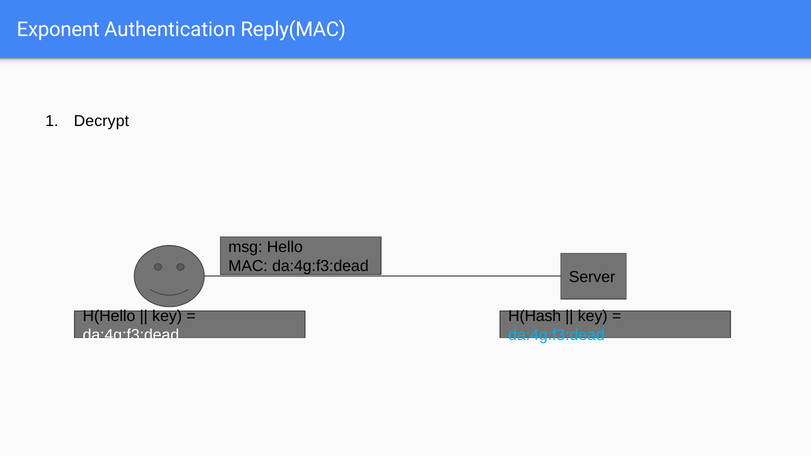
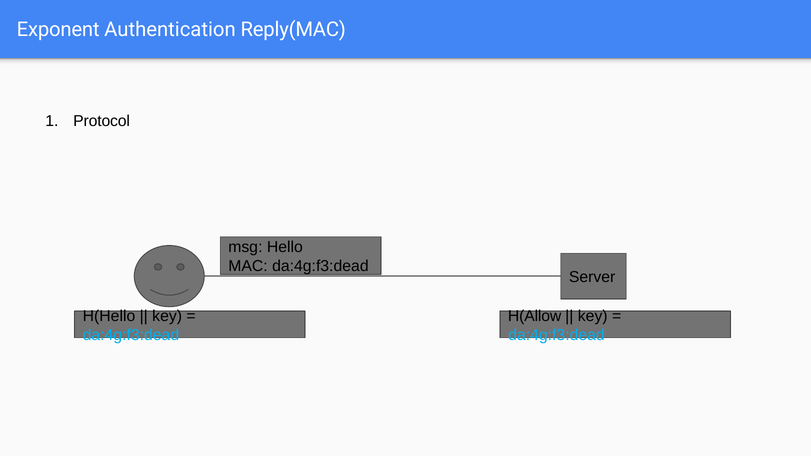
Decrypt: Decrypt -> Protocol
H(Hash: H(Hash -> H(Allow
da:4g:f3:dead at (131, 335) colour: white -> light blue
